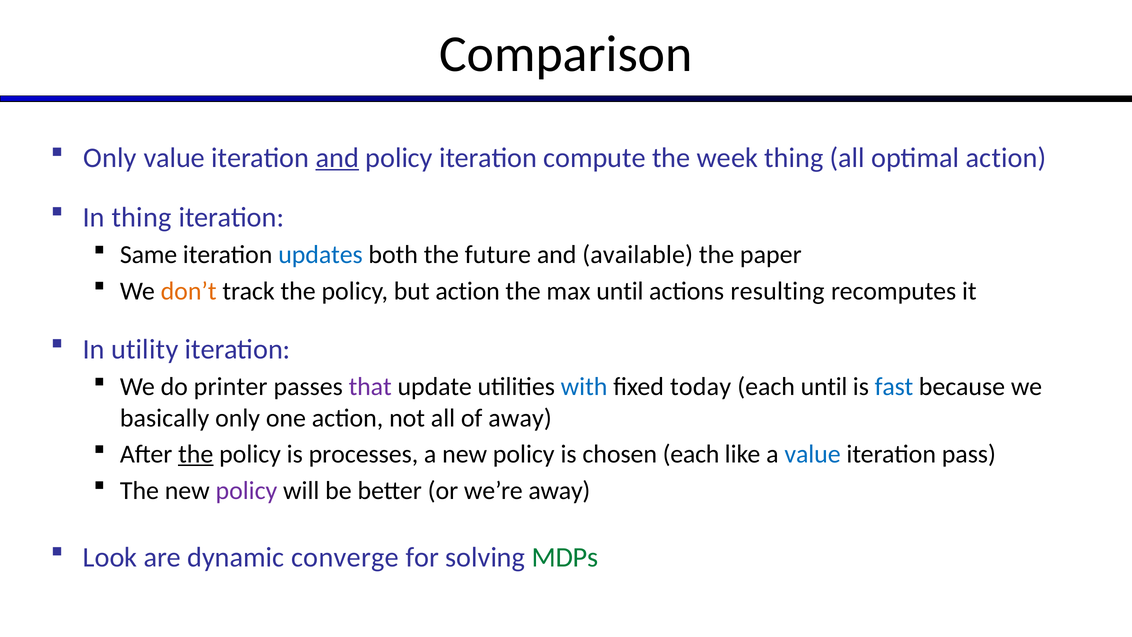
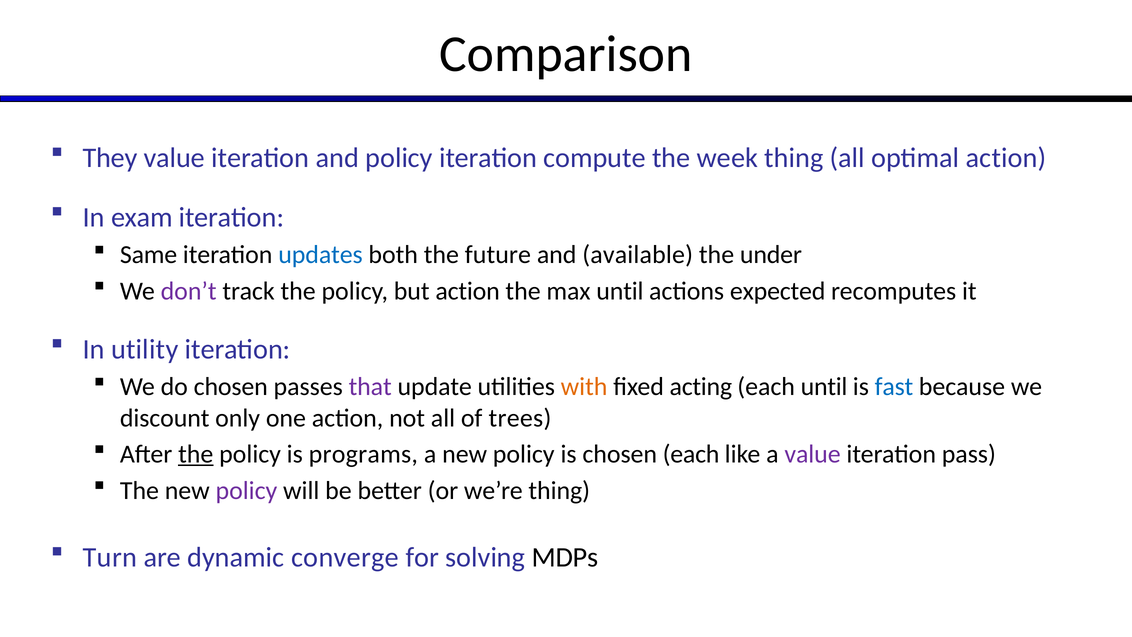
Only at (110, 158): Only -> They
and at (337, 158) underline: present -> none
In thing: thing -> exam
paper: paper -> under
don’t colour: orange -> purple
resulting: resulting -> expected
do printer: printer -> chosen
with colour: blue -> orange
today: today -> acting
basically: basically -> discount
of away: away -> trees
processes: processes -> programs
value at (813, 454) colour: blue -> purple
we’re away: away -> thing
Look: Look -> Turn
MDPs colour: green -> black
